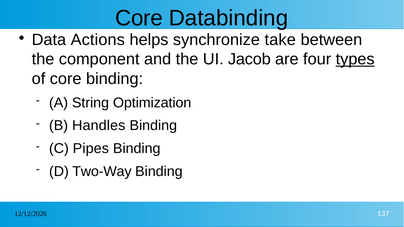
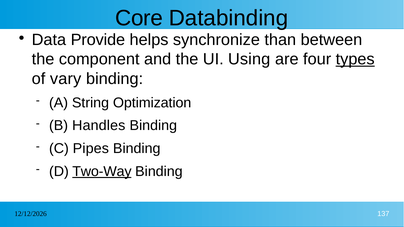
Actions: Actions -> Provide
take: take -> than
Jacob: Jacob -> Using
of core: core -> vary
Two-Way underline: none -> present
